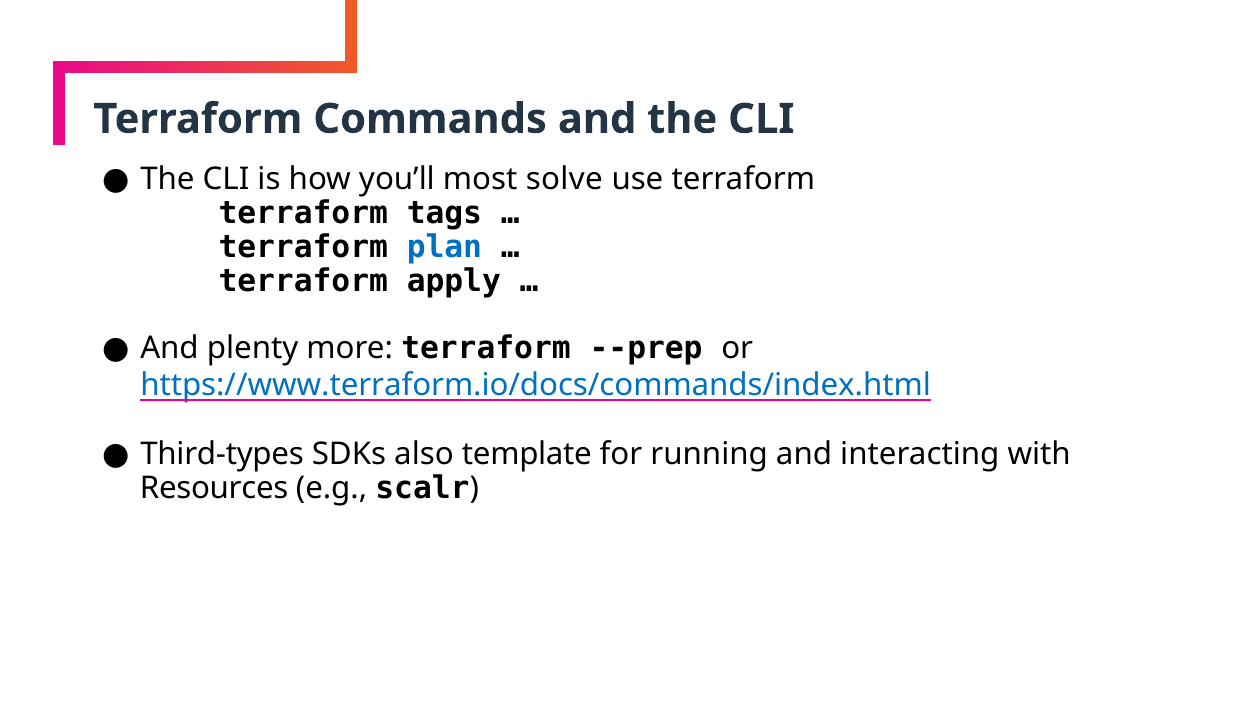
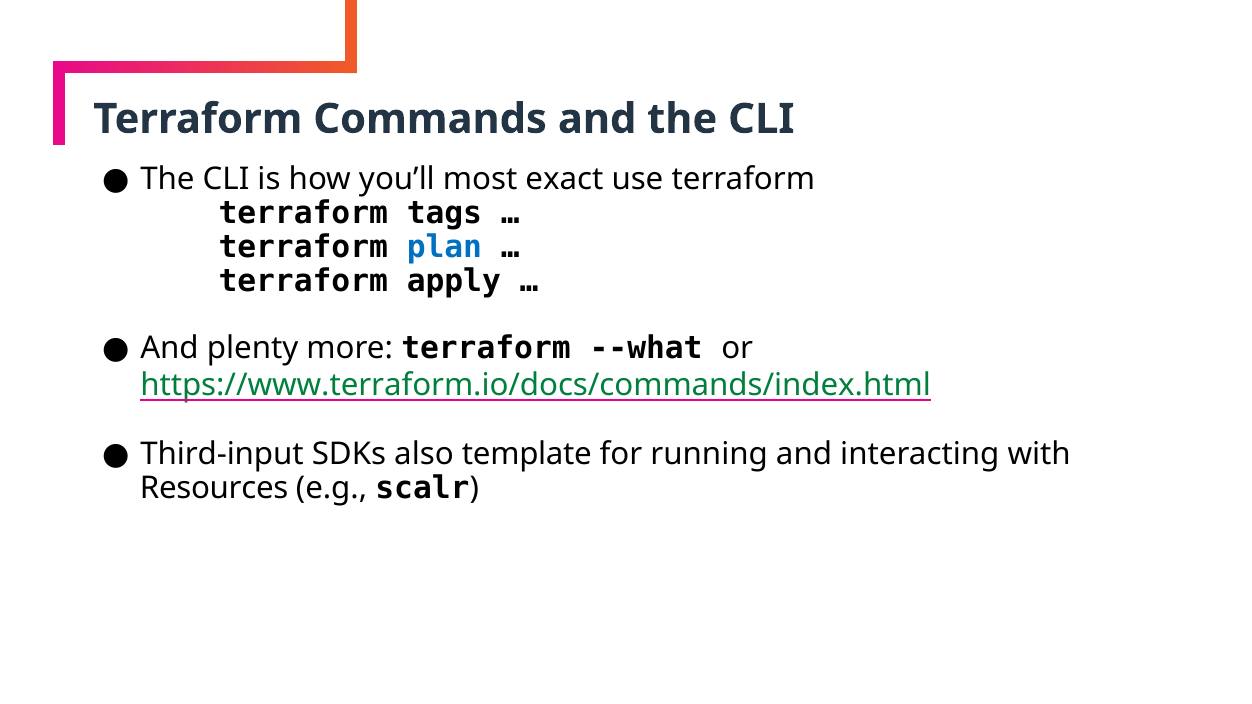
solve: solve -> exact
--prep: --prep -> --what
https://www.terraform.io/docs/commands/index.html colour: blue -> green
Third-types: Third-types -> Third-input
